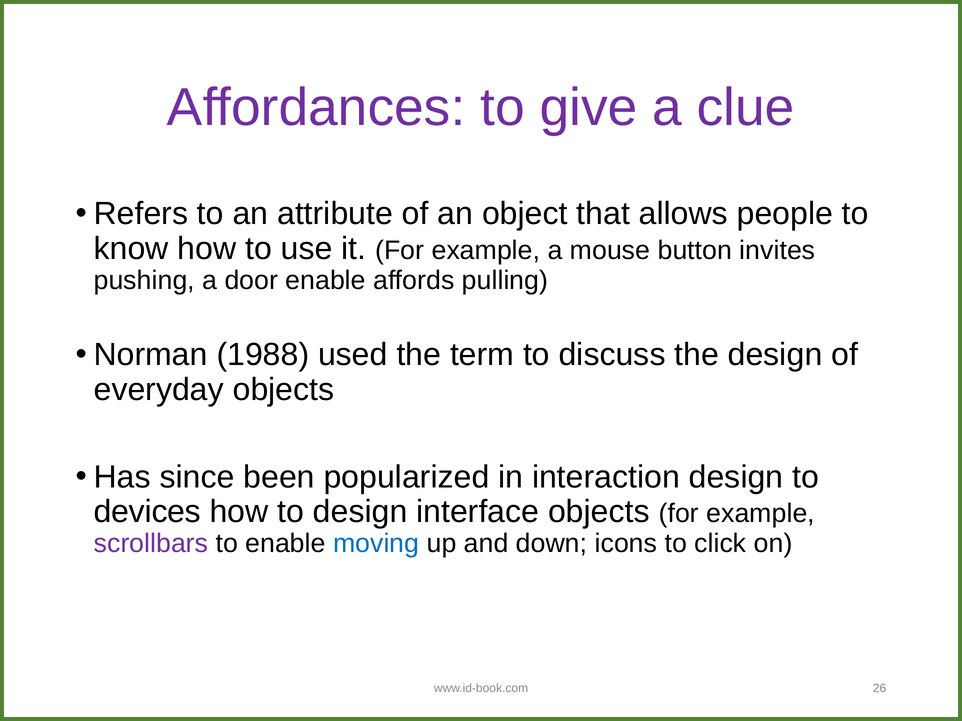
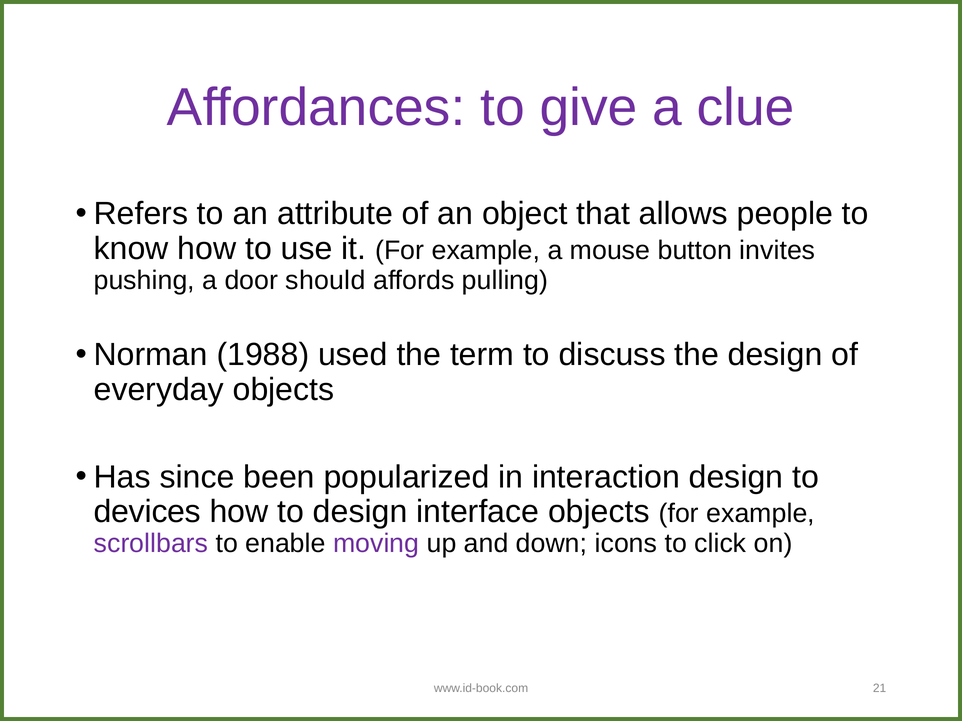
door enable: enable -> should
moving colour: blue -> purple
26: 26 -> 21
